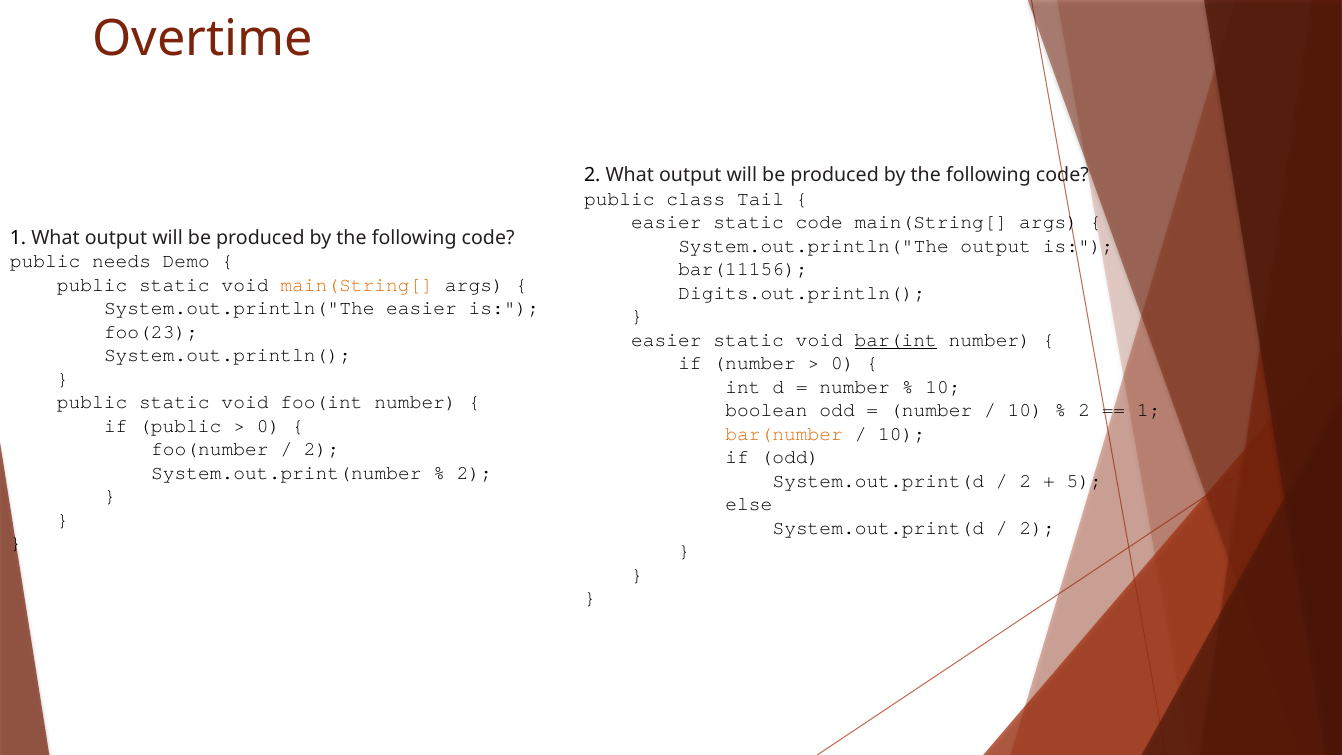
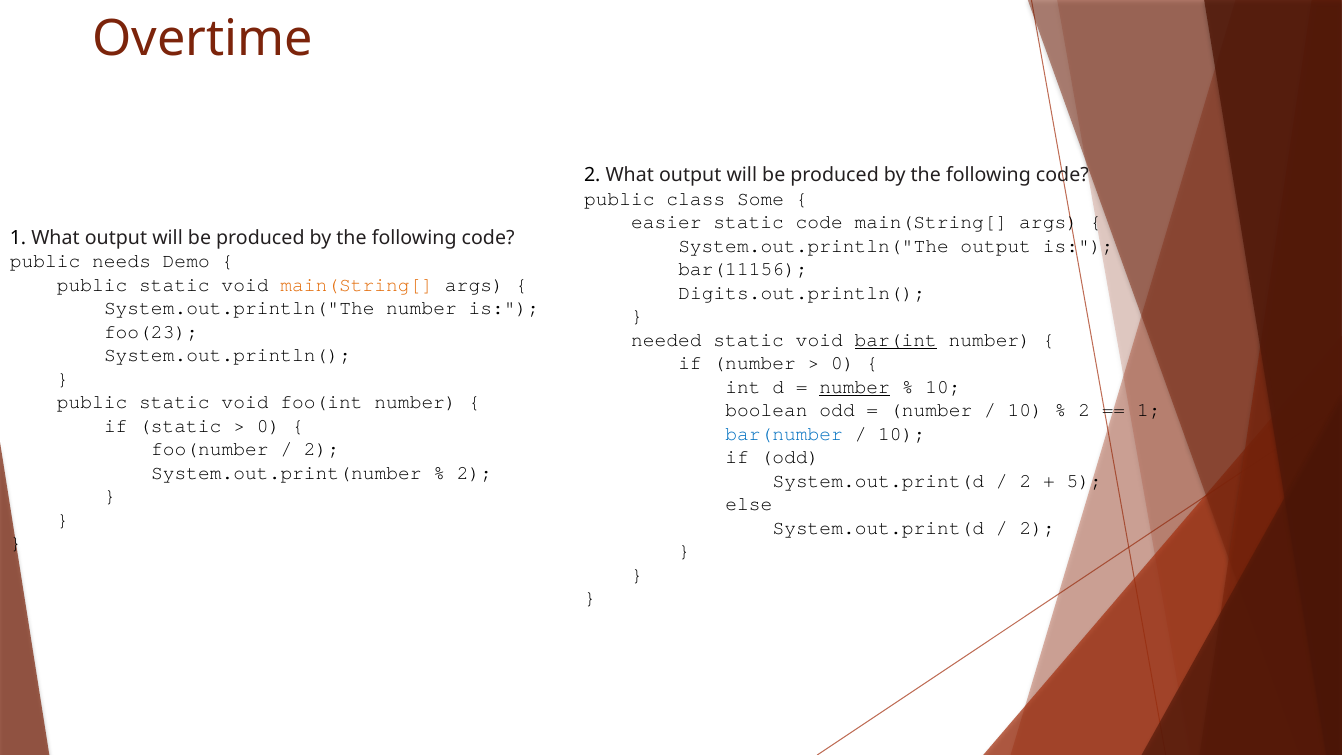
Tail: Tail -> Some
System.out.println("The easier: easier -> number
easier at (666, 340): easier -> needed
number at (855, 387) underline: none -> present
if public: public -> static
bar(number colour: orange -> blue
